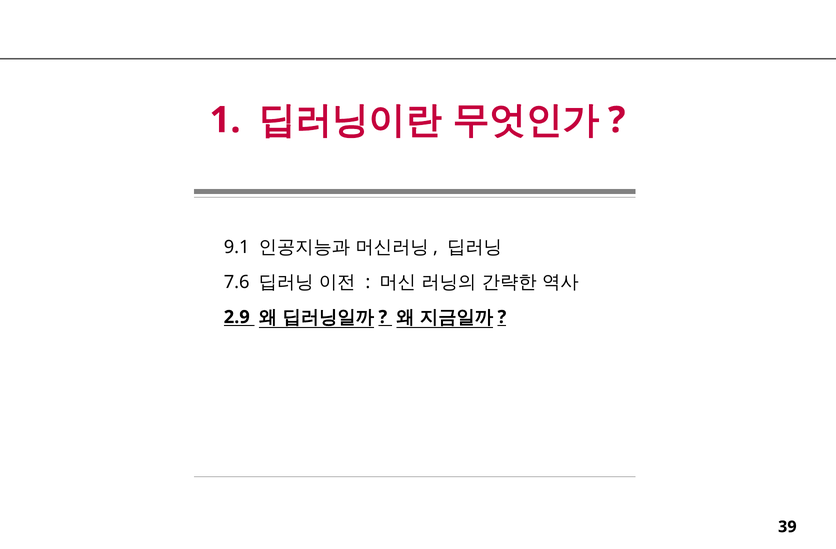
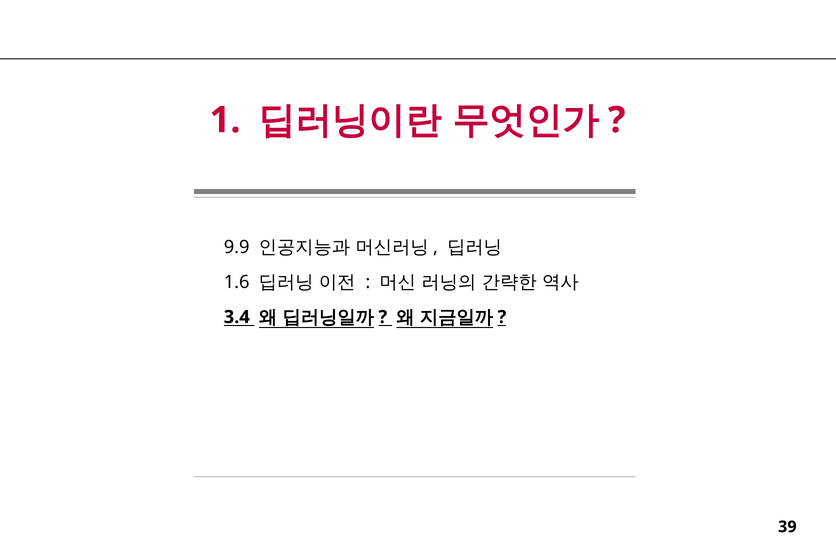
9.1: 9.1 -> 9.9
7.6: 7.6 -> 1.6
2.9: 2.9 -> 3.4
